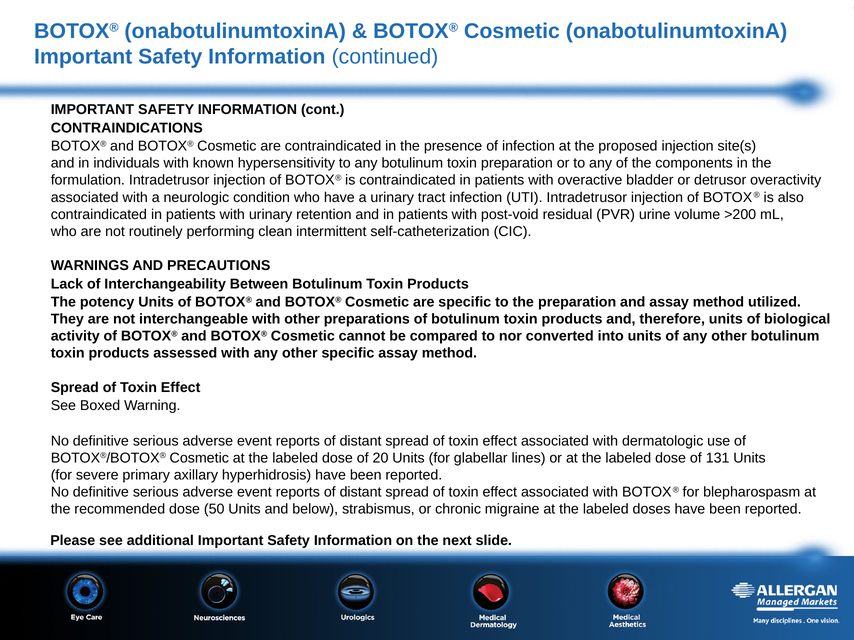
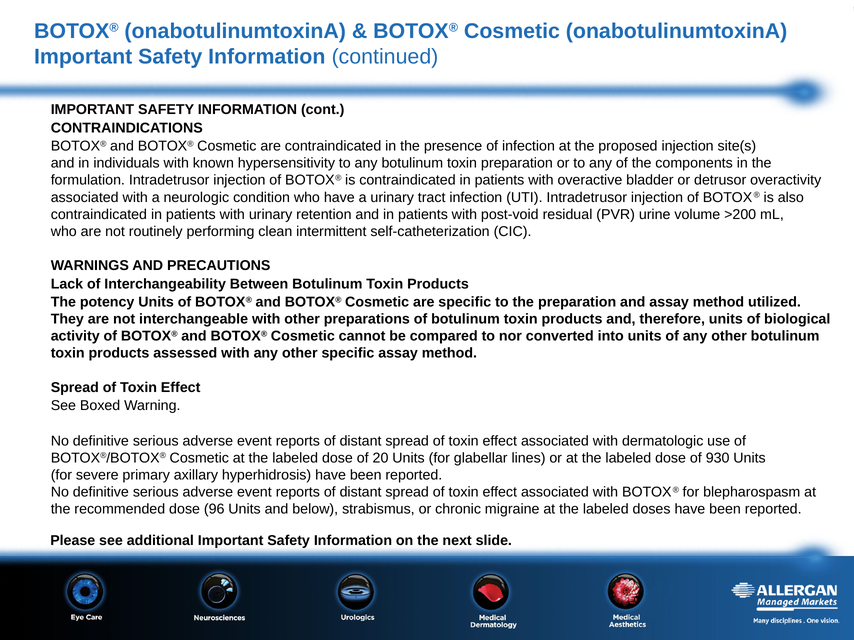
131: 131 -> 930
50: 50 -> 96
